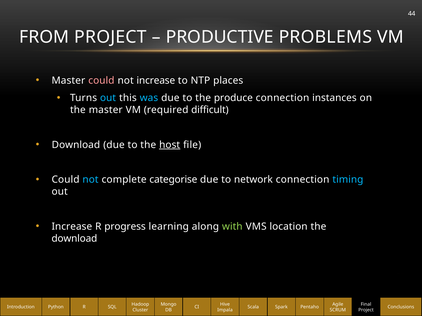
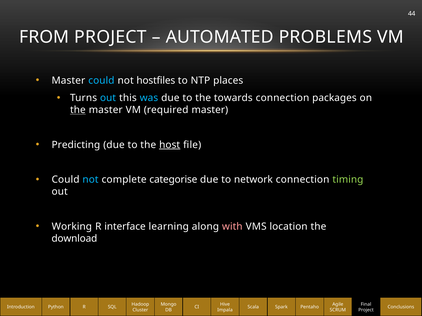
PRODUCTIVE: PRODUCTIVE -> AUTOMATED
could at (101, 81) colour: pink -> light blue
not increase: increase -> hostfiles
produce: produce -> towards
instances: instances -> packages
the at (78, 110) underline: none -> present
required difficult: difficult -> master
Download at (76, 145): Download -> Predicting
timing colour: light blue -> light green
Increase at (72, 227): Increase -> Working
progress: progress -> interface
with colour: light green -> pink
